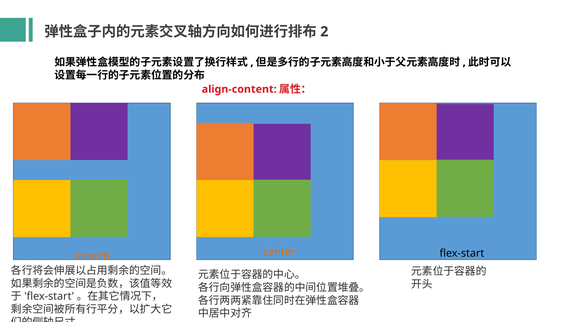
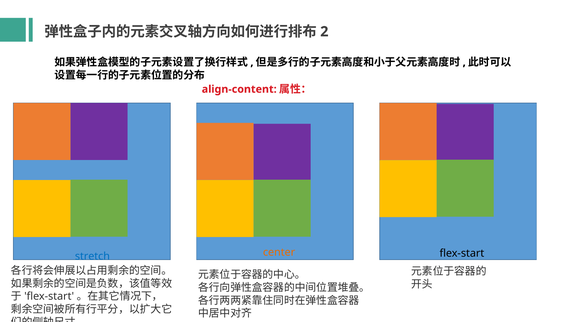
stretch colour: orange -> blue
